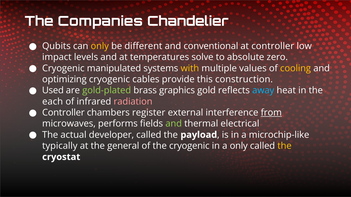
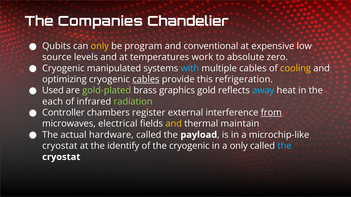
different: different -> program
at controller: controller -> expensive
impact: impact -> source
solve: solve -> work
with colour: yellow -> light blue
multiple values: values -> cables
cables at (146, 80) underline: none -> present
construction: construction -> refrigeration
radiation colour: pink -> light green
performs: performs -> electrical
and at (174, 124) colour: light green -> yellow
electrical: electrical -> maintain
developer: developer -> hardware
typically at (60, 146): typically -> cryostat
general: general -> identify
the at (284, 146) colour: yellow -> light blue
